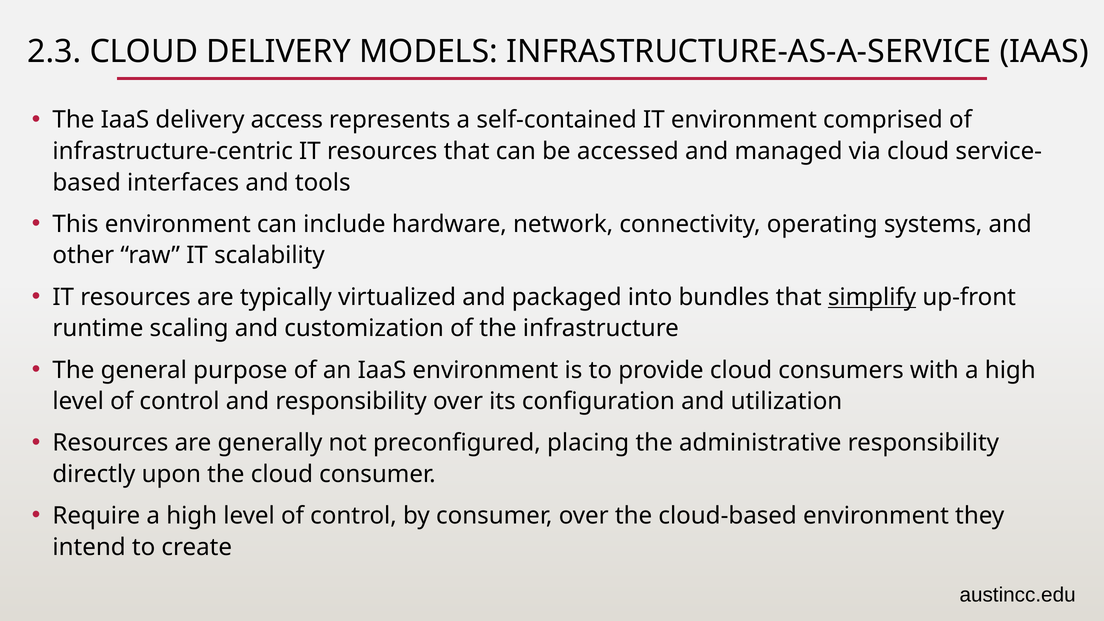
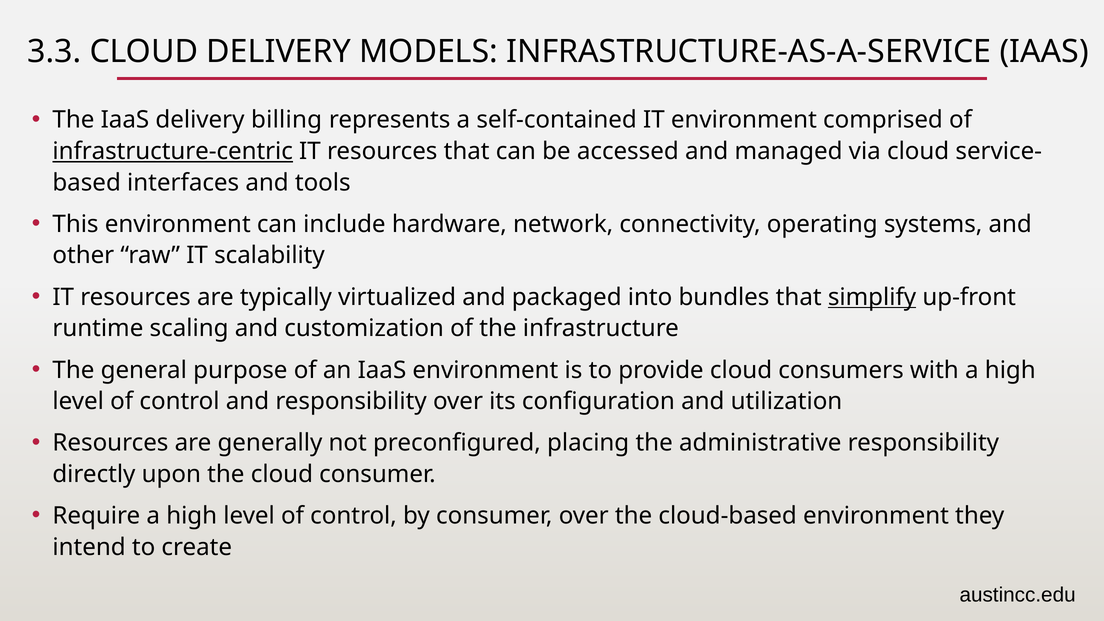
2.3: 2.3 -> 3.3
access: access -> billing
infrastructure-centric underline: none -> present
